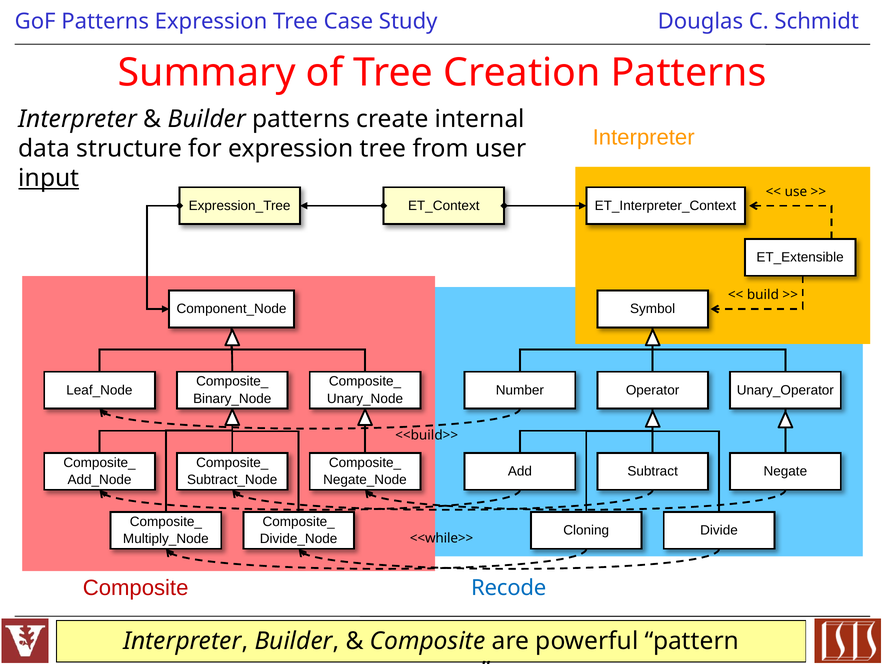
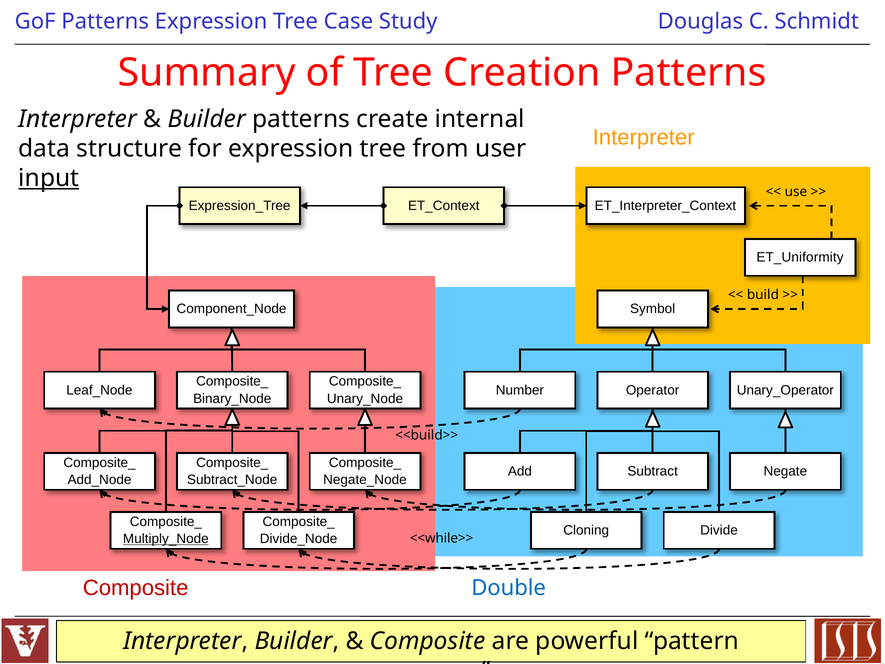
ET_Extensible: ET_Extensible -> ET_Uniformity
Multiply_Node underline: none -> present
Recode: Recode -> Double
